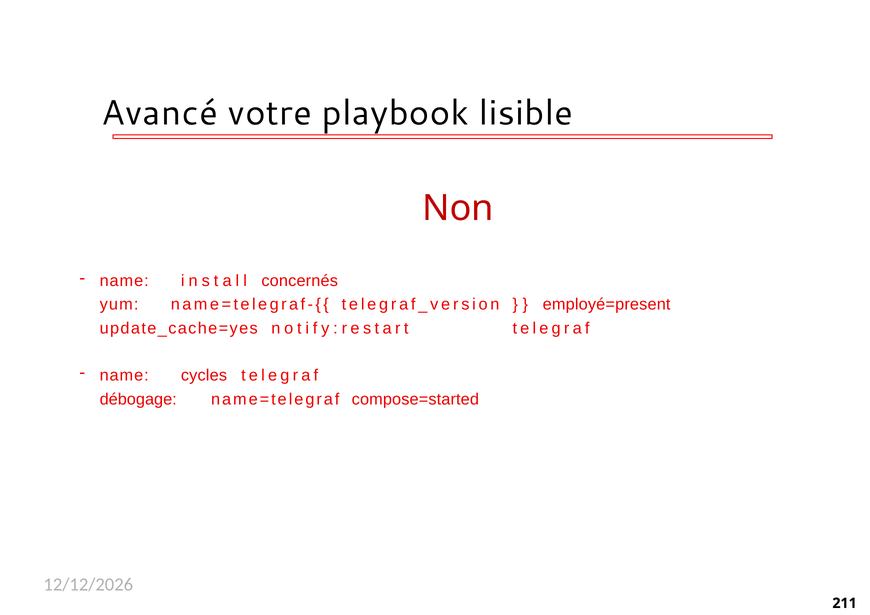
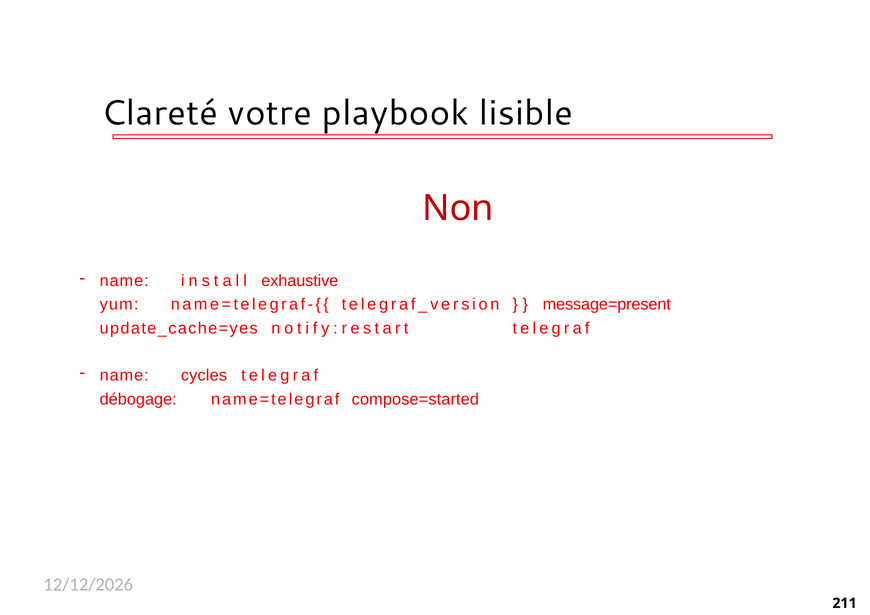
Avancé: Avancé -> Clareté
concernés: concernés -> exhaustive
employé=present: employé=present -> message=present
